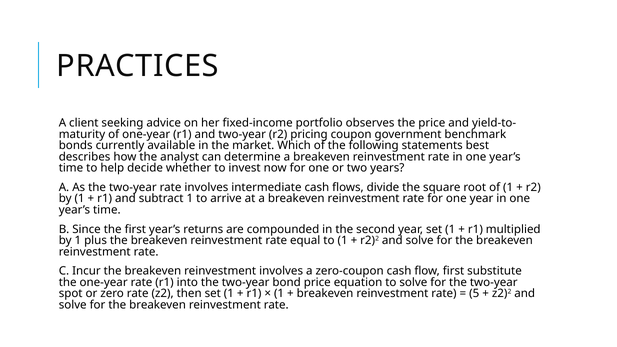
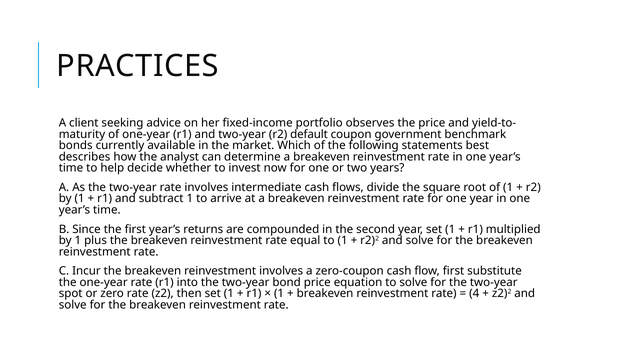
pricing: pricing -> default
5: 5 -> 4
